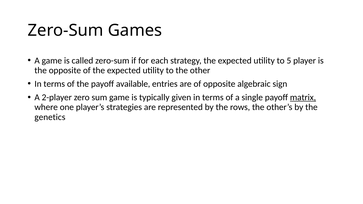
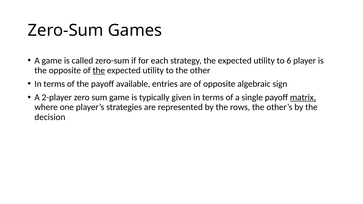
5: 5 -> 6
the at (99, 70) underline: none -> present
genetics: genetics -> decision
